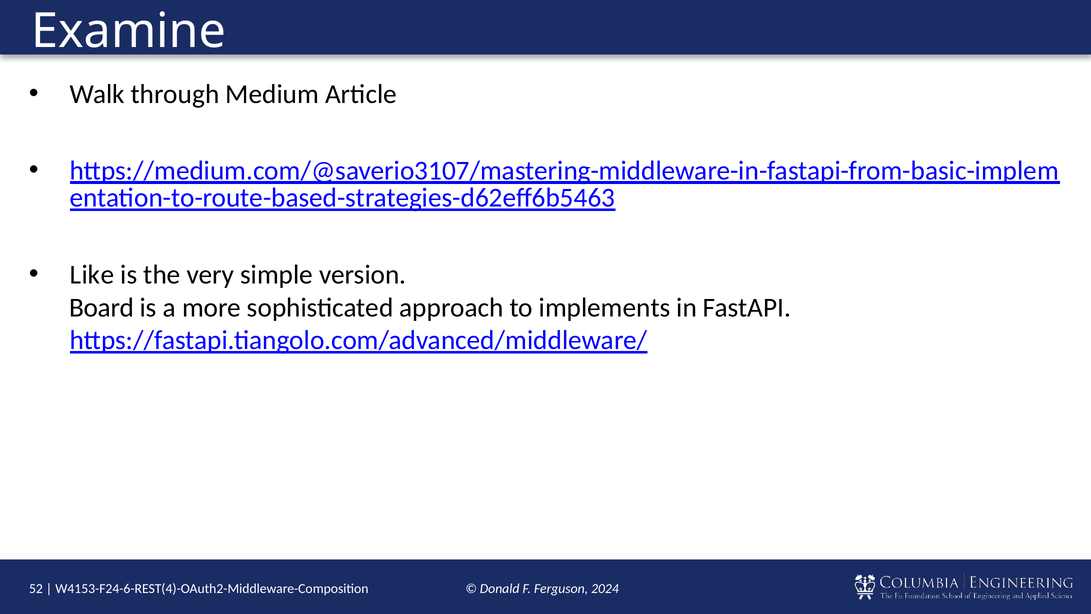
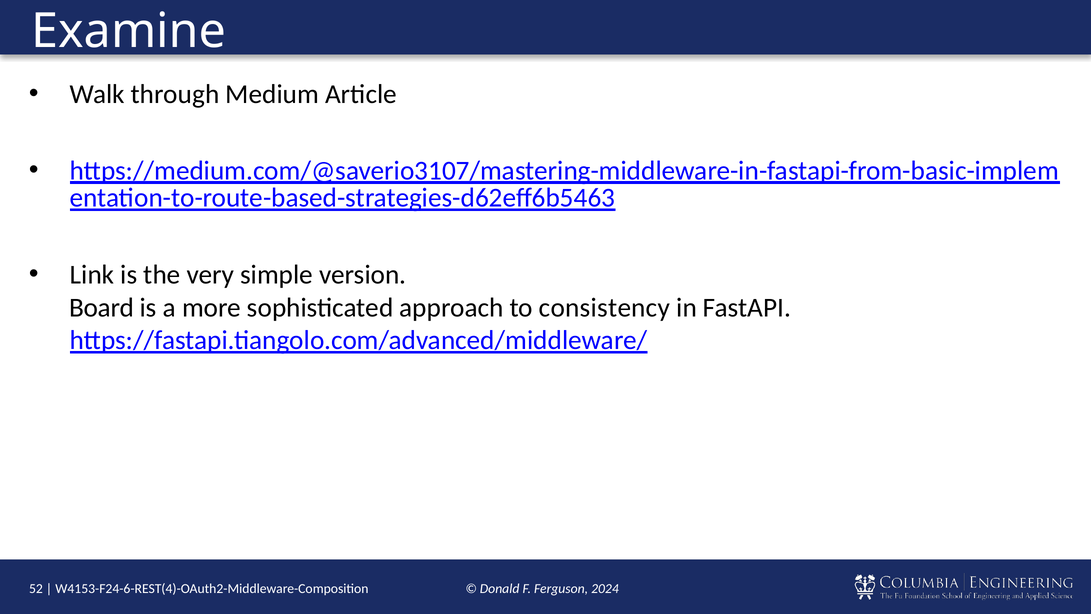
Like: Like -> Link
implements: implements -> consistency
